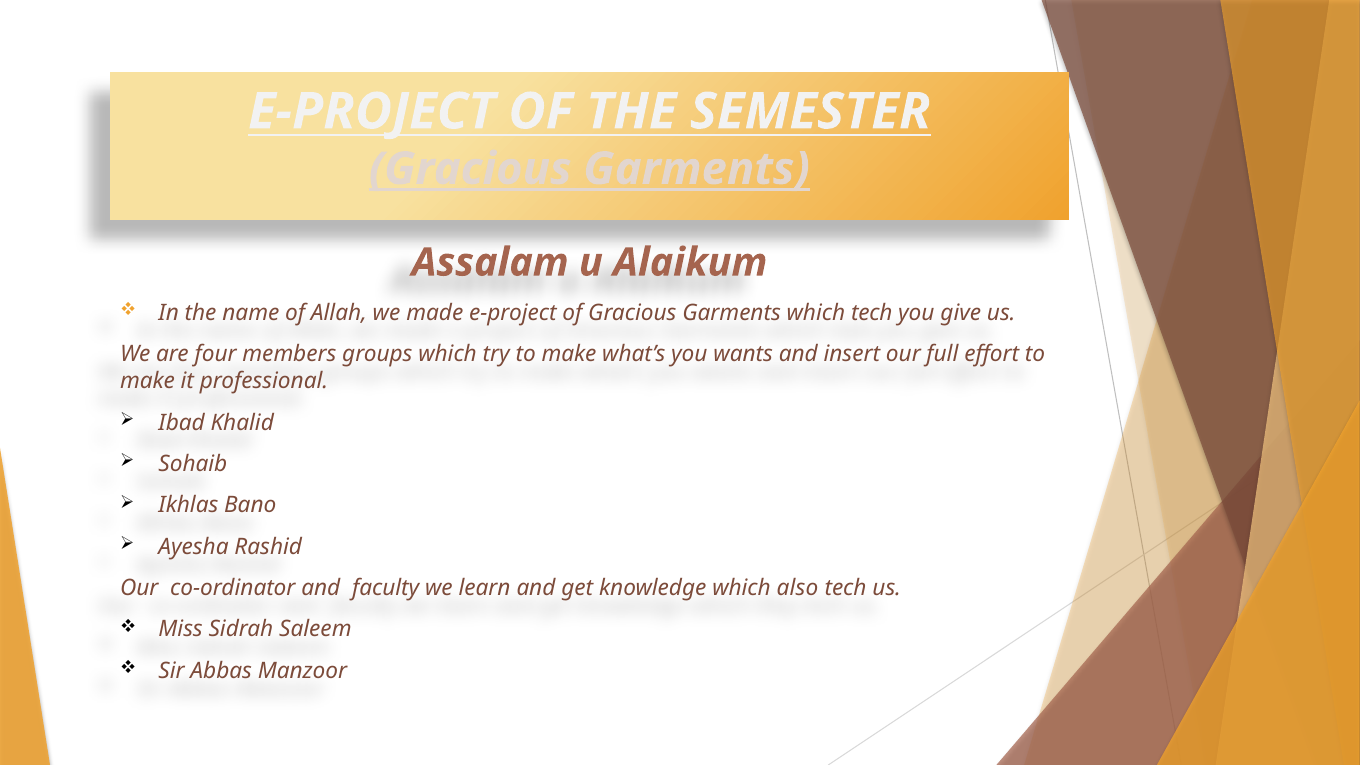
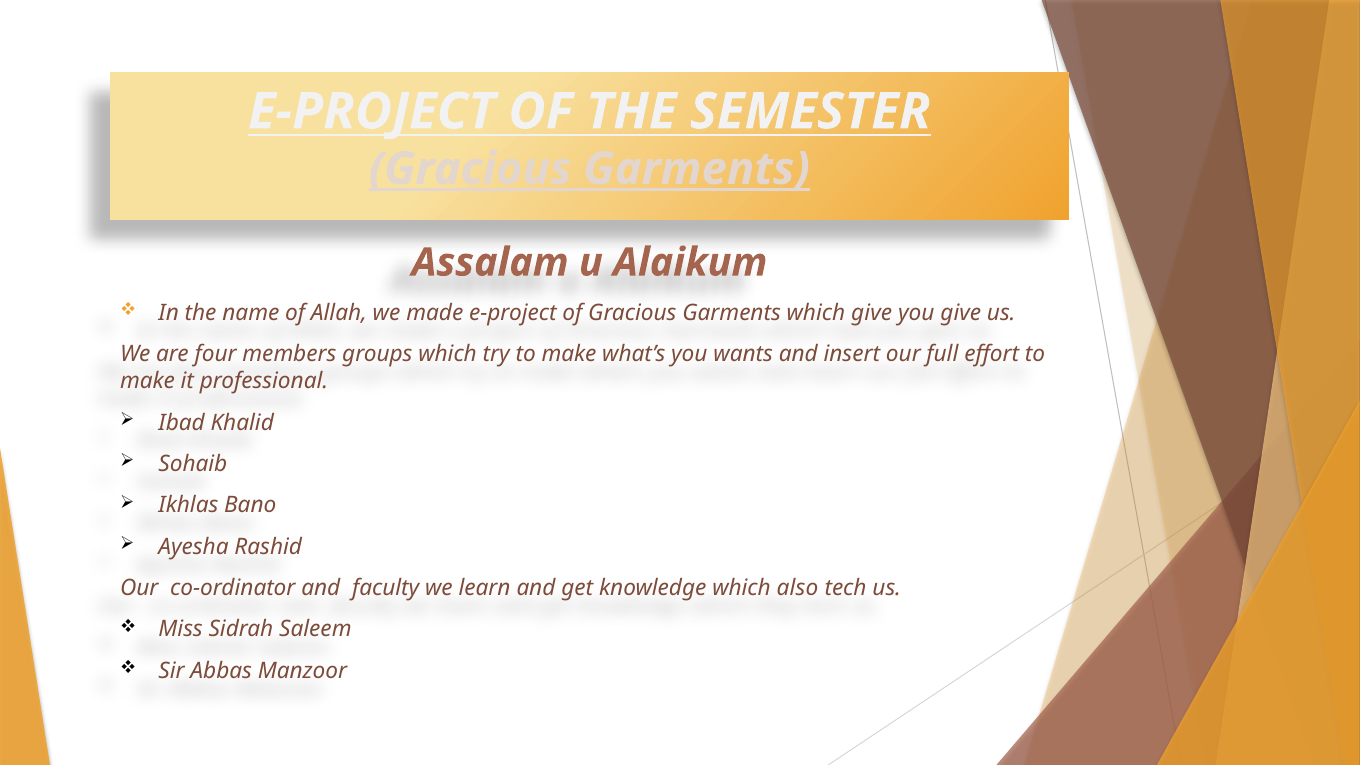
which tech: tech -> give
